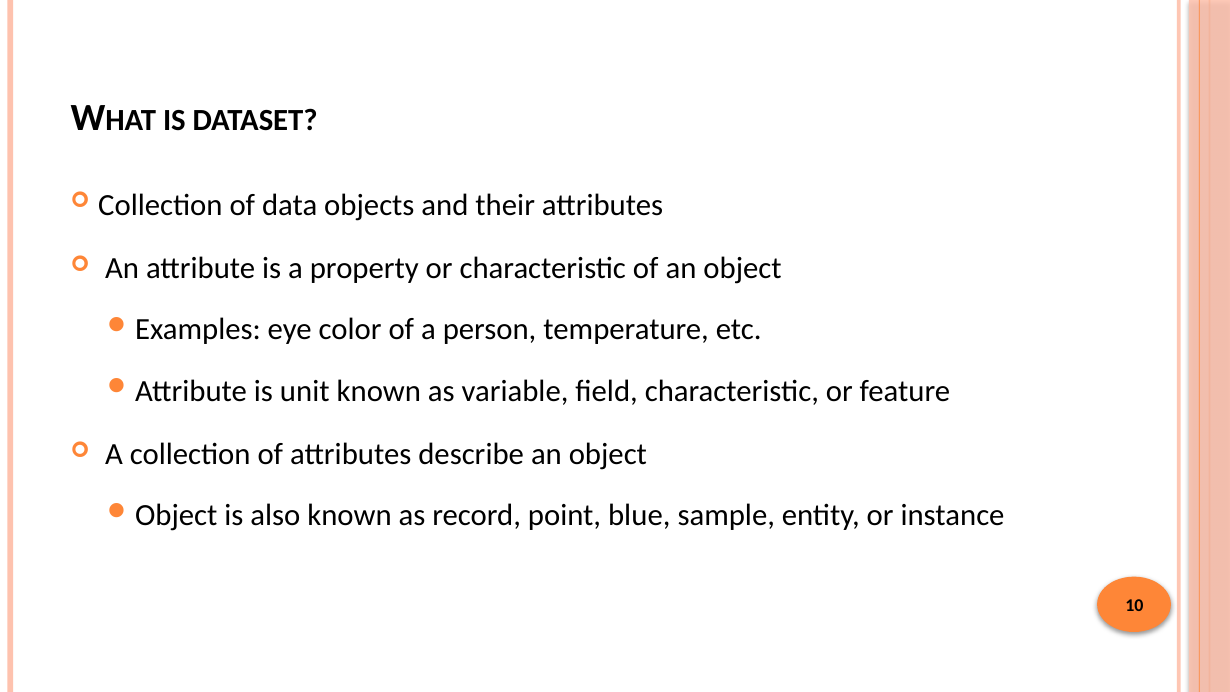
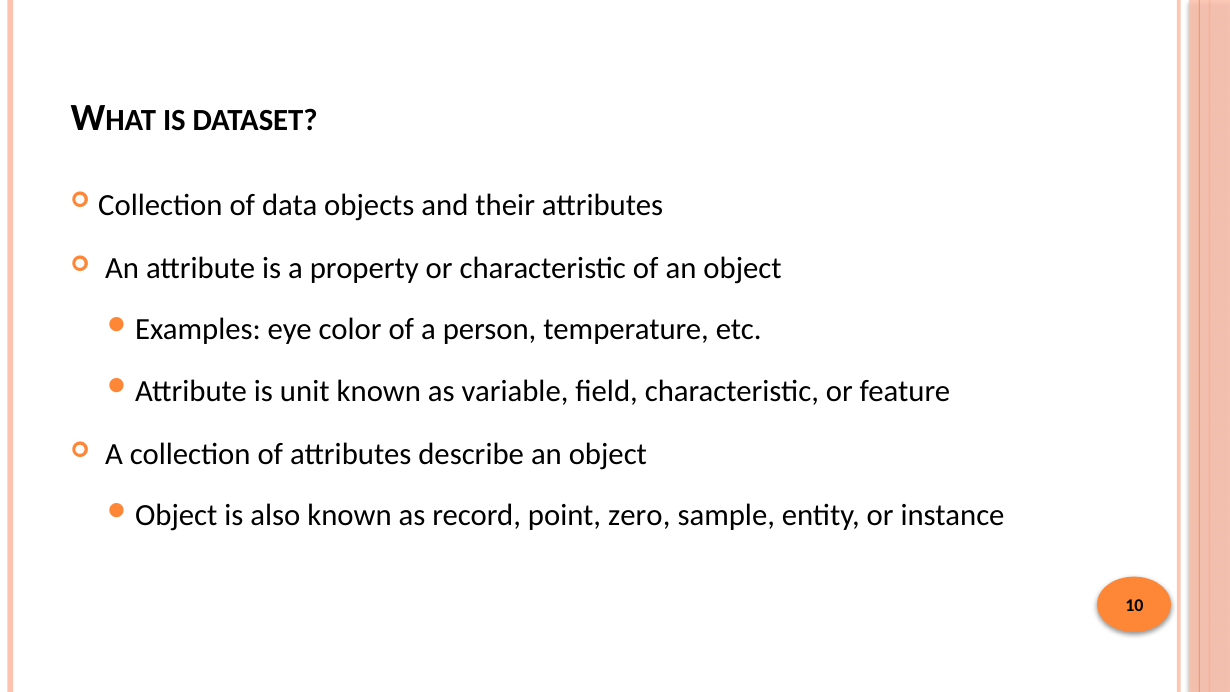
blue: blue -> zero
